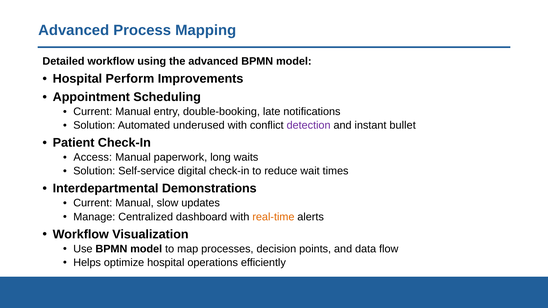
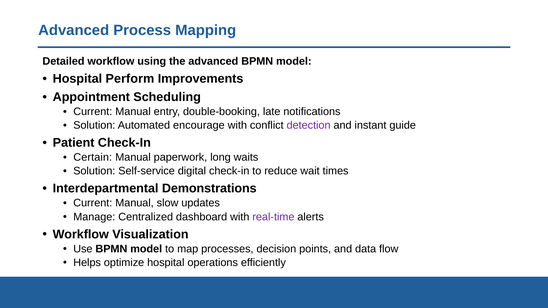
underused: underused -> encourage
bullet: bullet -> guide
Access: Access -> Certain
real-time colour: orange -> purple
